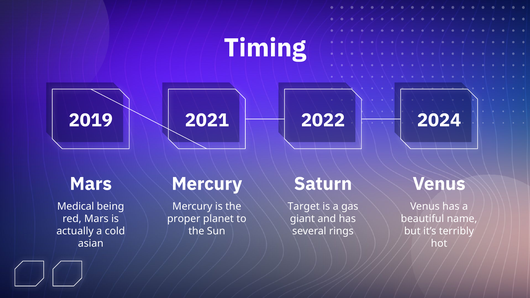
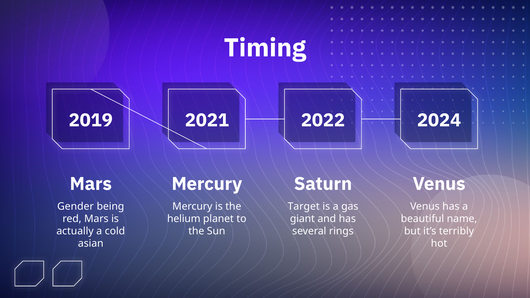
Medical: Medical -> Gender
proper: proper -> helium
